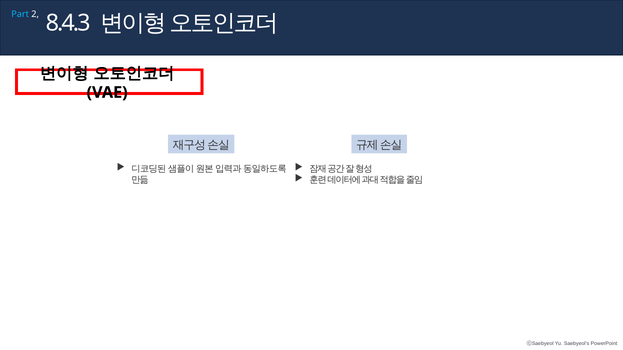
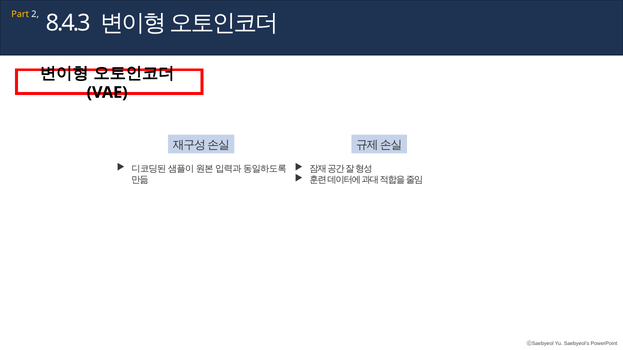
Part colour: light blue -> yellow
